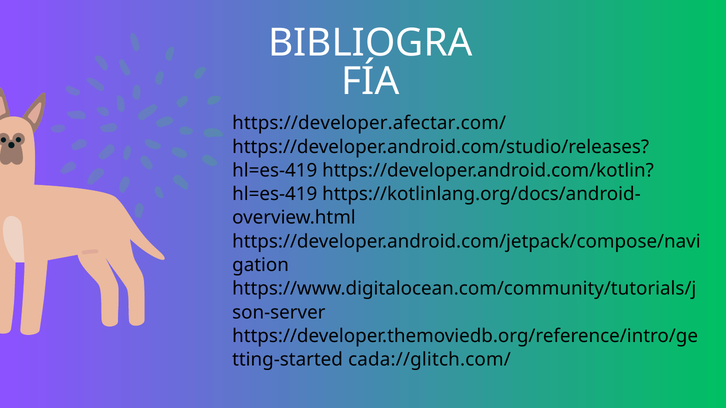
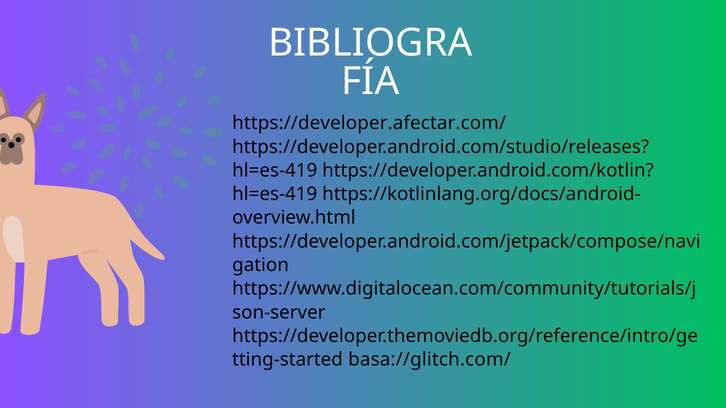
cada://glitch.com/: cada://glitch.com/ -> basa://glitch.com/
